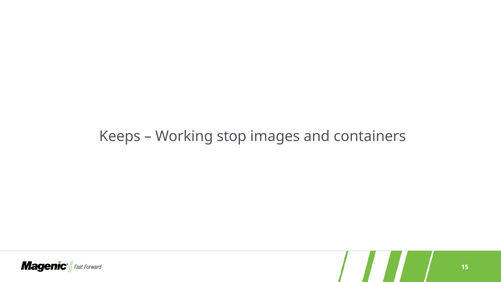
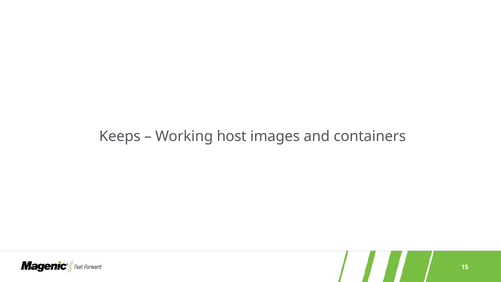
stop: stop -> host
